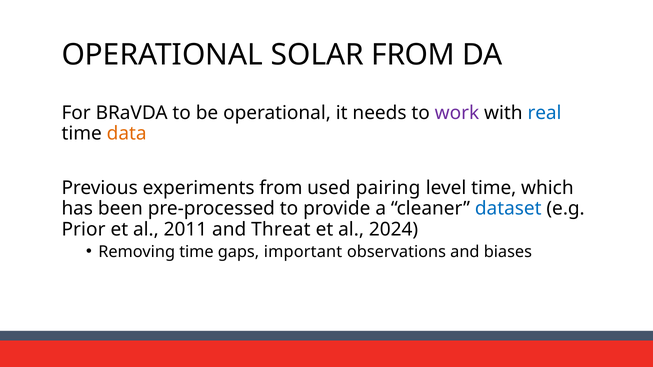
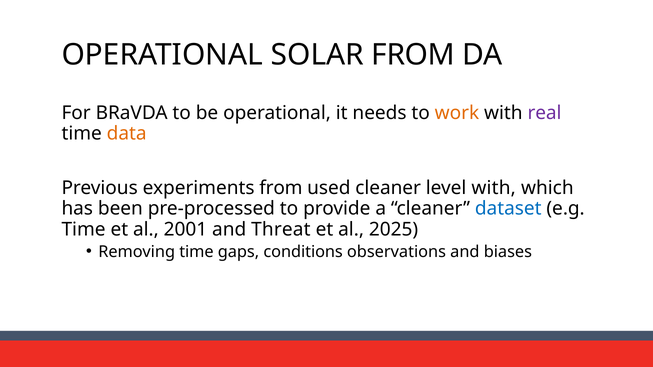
work colour: purple -> orange
real colour: blue -> purple
used pairing: pairing -> cleaner
level time: time -> with
Prior at (84, 229): Prior -> Time
2011: 2011 -> 2001
2024: 2024 -> 2025
important: important -> conditions
